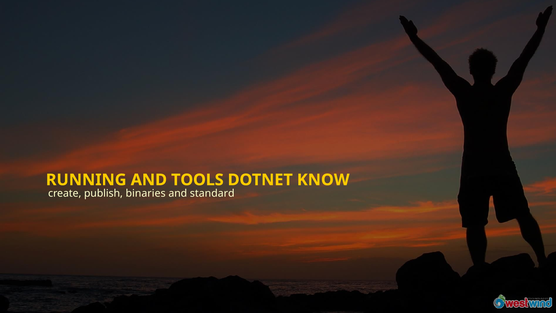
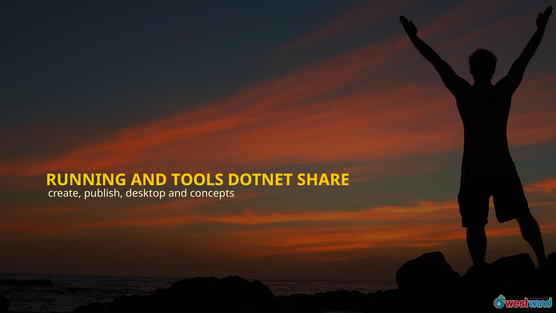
KNOW: KNOW -> SHARE
binaries: binaries -> desktop
standard: standard -> concepts
